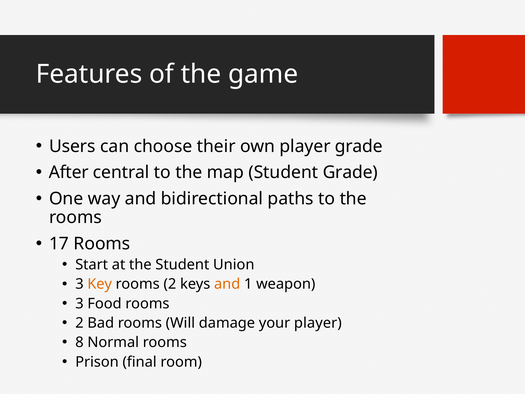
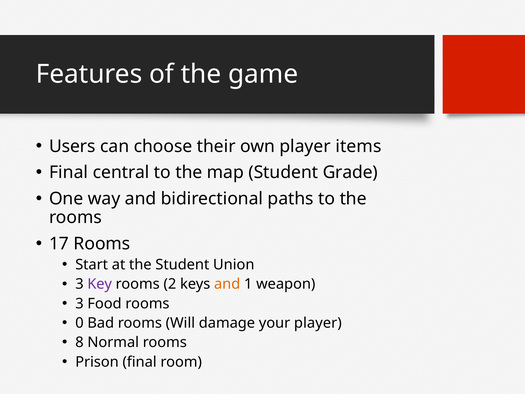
player grade: grade -> items
After at (69, 172): After -> Final
Key colour: orange -> purple
2 at (79, 323): 2 -> 0
